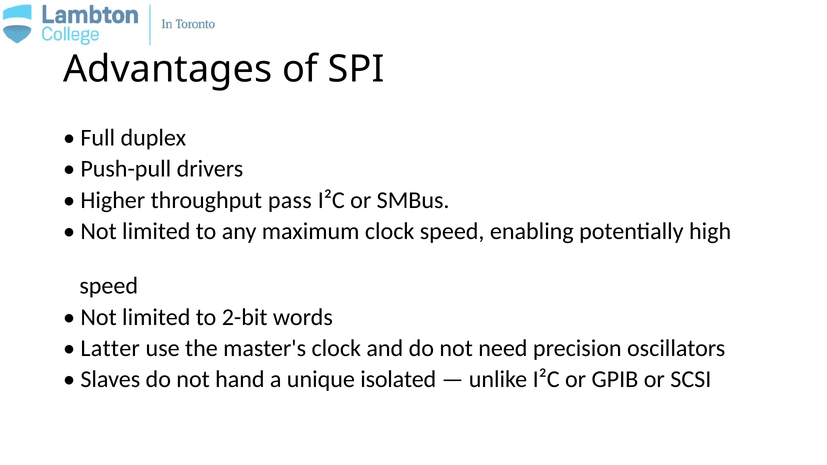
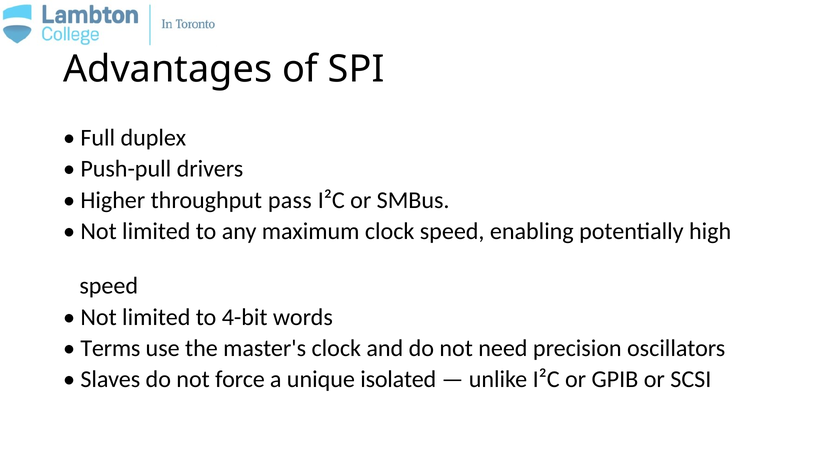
2-bit: 2-bit -> 4-bit
Latter: Latter -> Terms
hand: hand -> force
